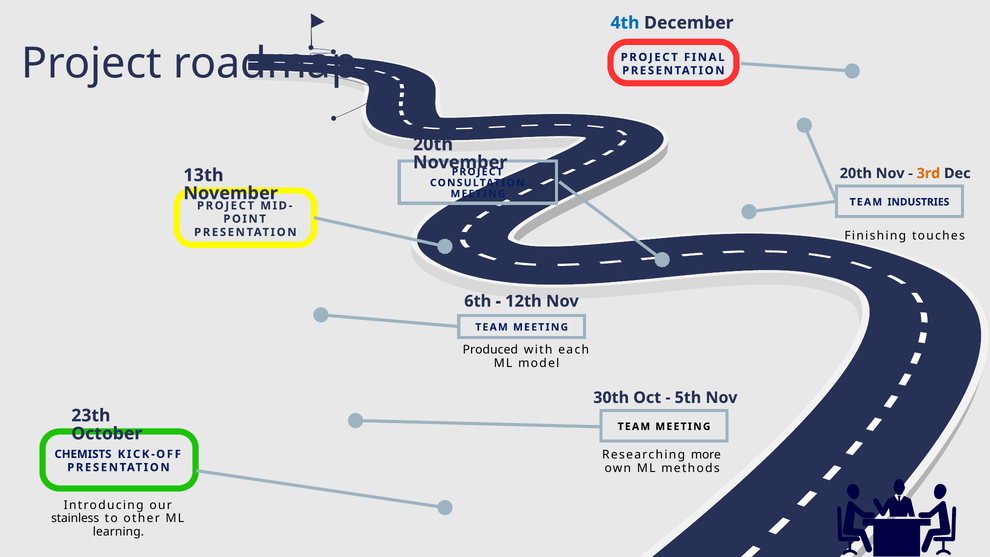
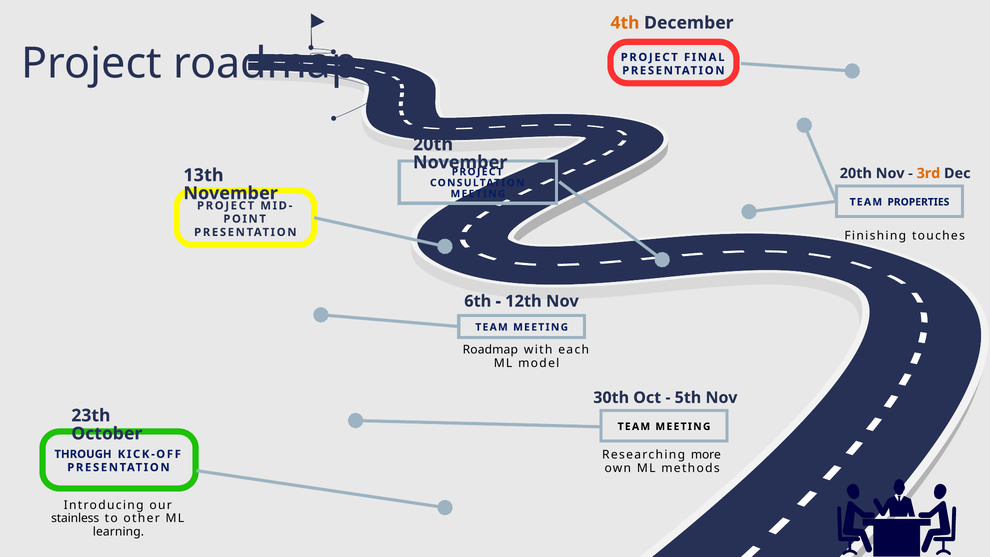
4th colour: blue -> orange
INDUSTRIES: INDUSTRIES -> PROPERTIES
Produced at (490, 350): Produced -> Roadmap
CHEMISTS: CHEMISTS -> THROUGH
